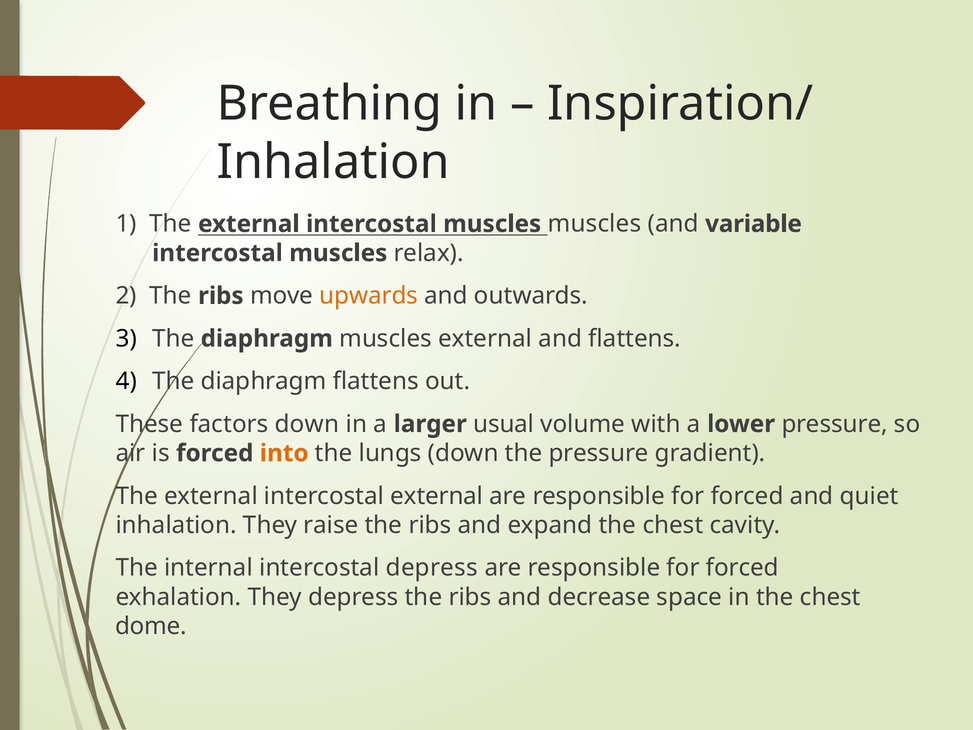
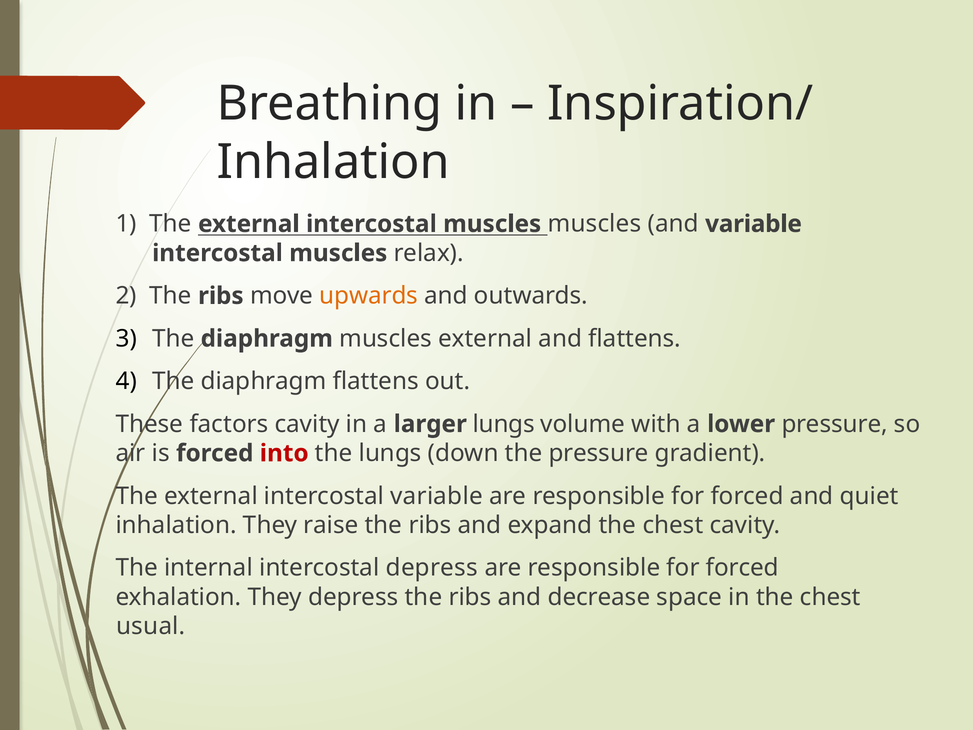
factors down: down -> cavity
larger usual: usual -> lungs
into colour: orange -> red
intercostal external: external -> variable
dome: dome -> usual
